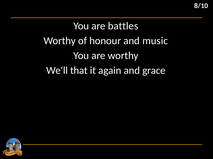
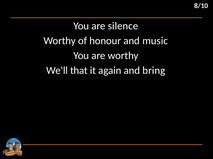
battles: battles -> silence
grace: grace -> bring
